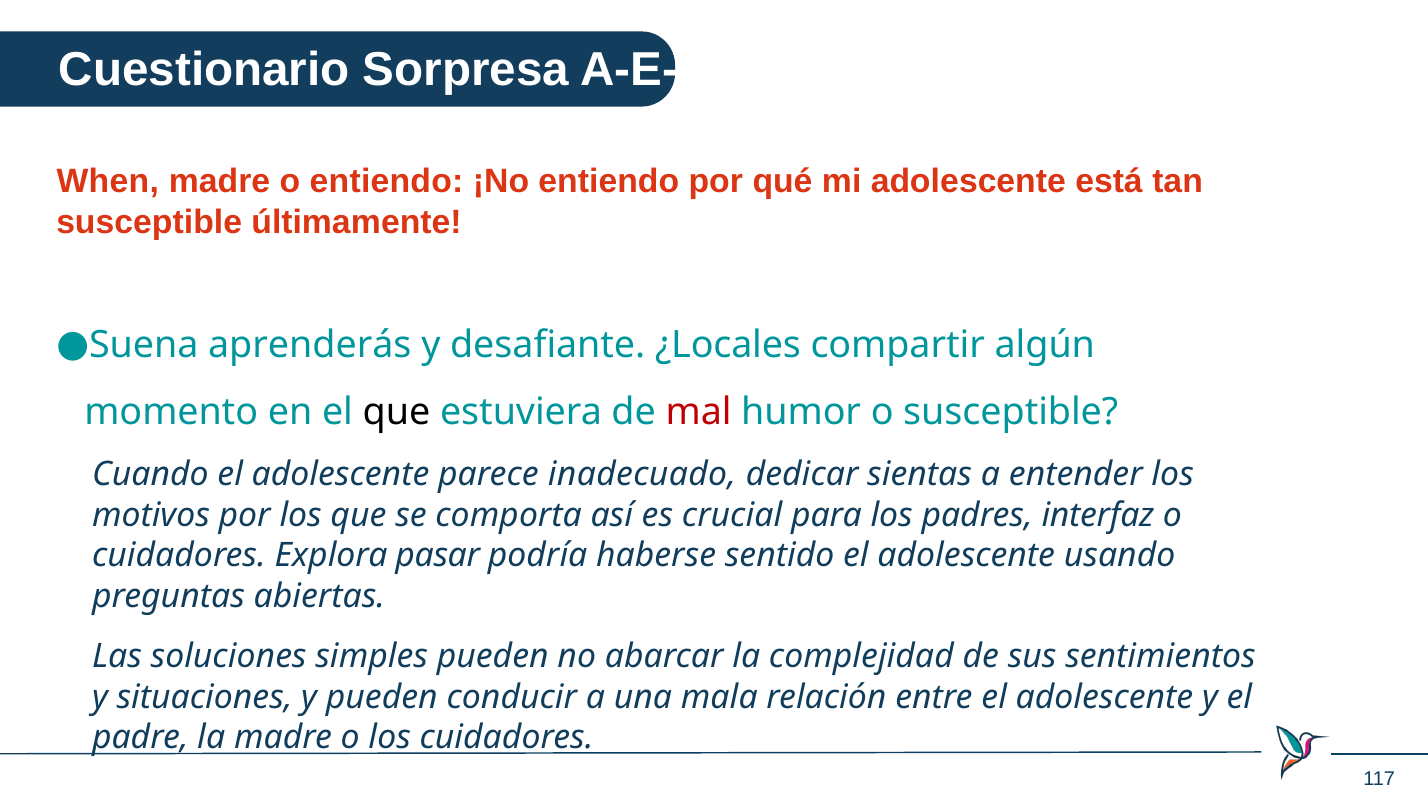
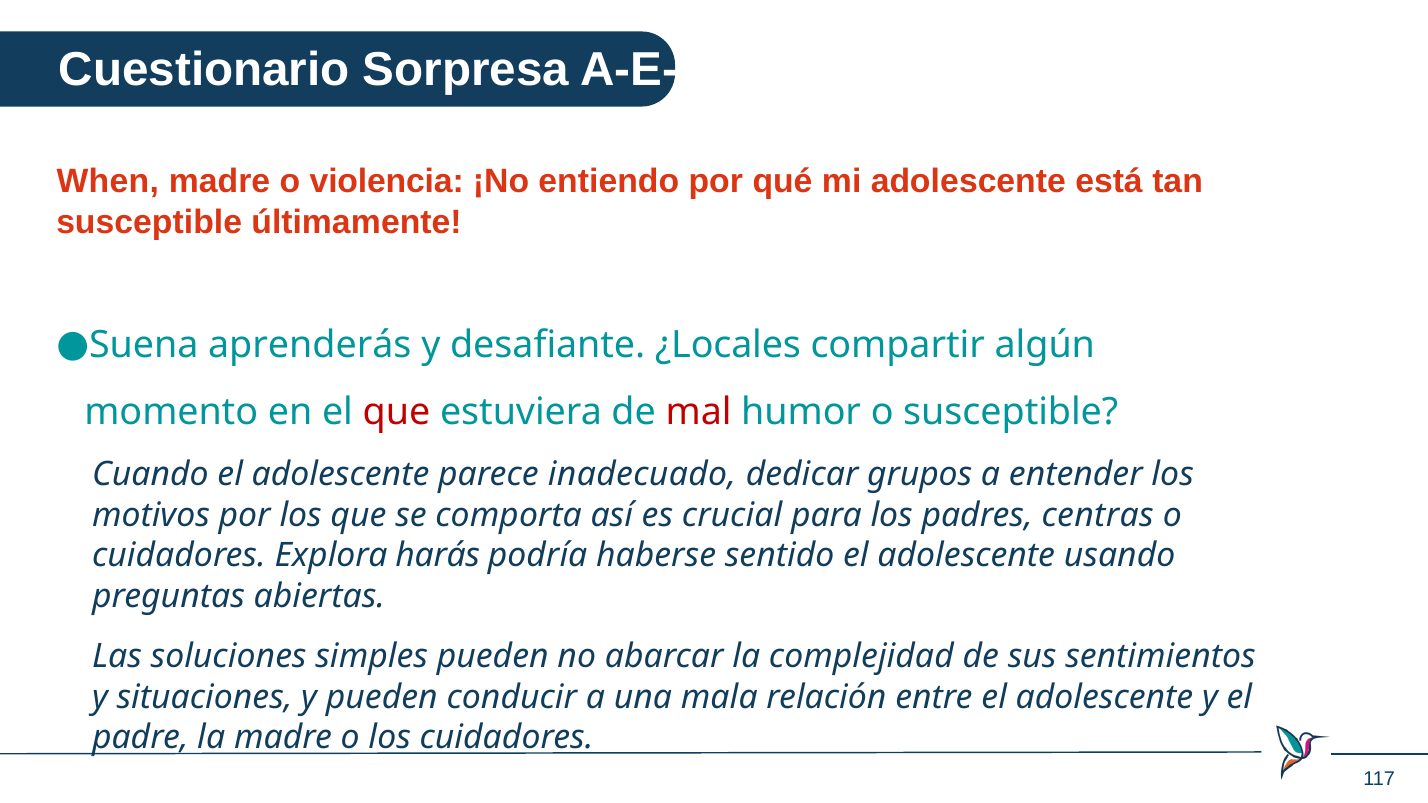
o entiendo: entiendo -> violencia
que at (397, 413) colour: black -> red
sientas: sientas -> grupos
interfaz: interfaz -> centras
pasar: pasar -> harás
